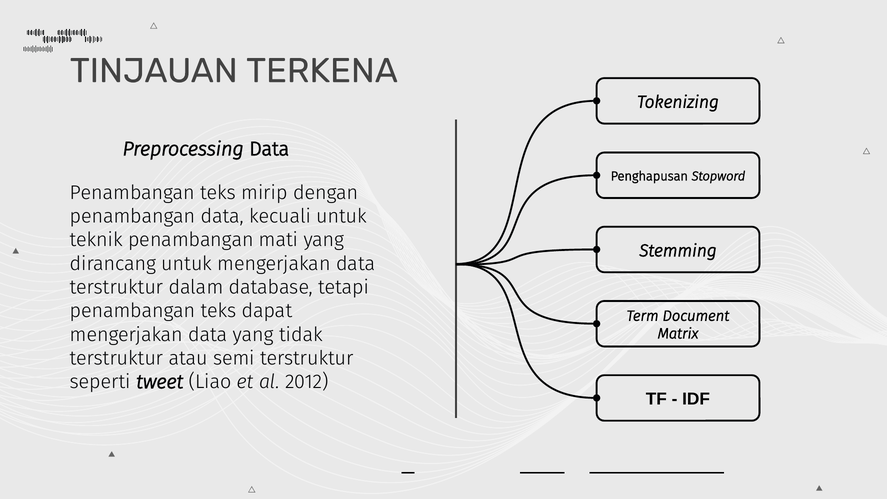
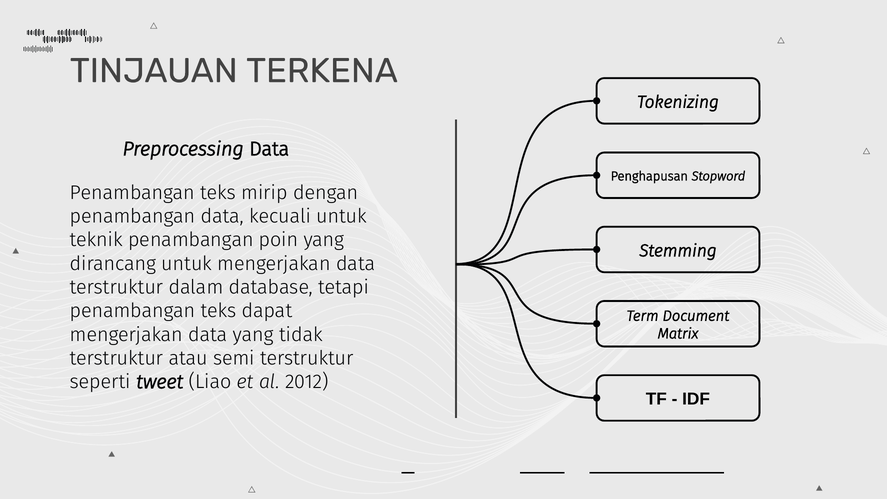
mati: mati -> poin
